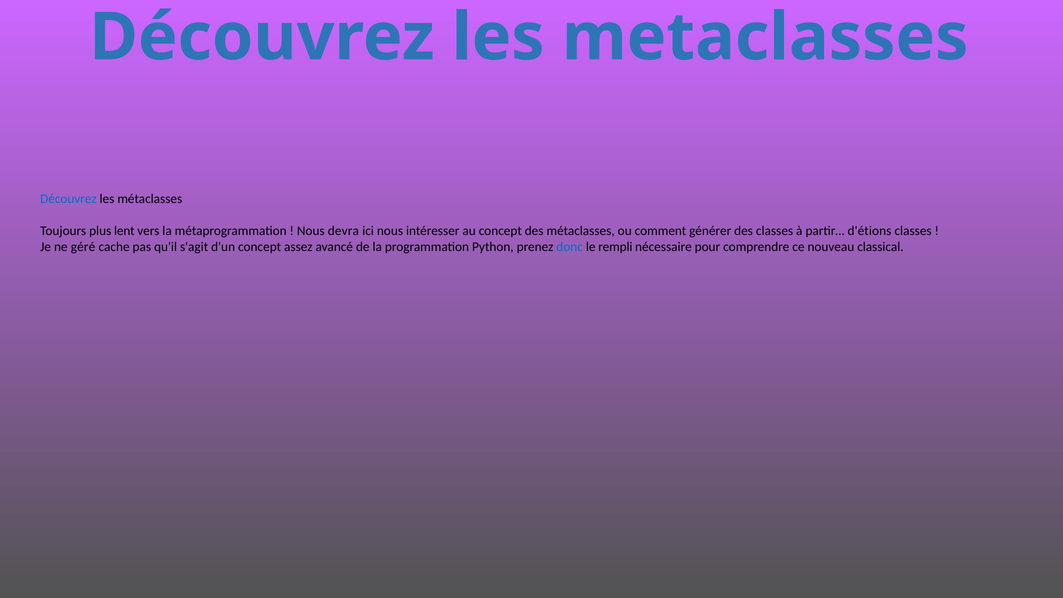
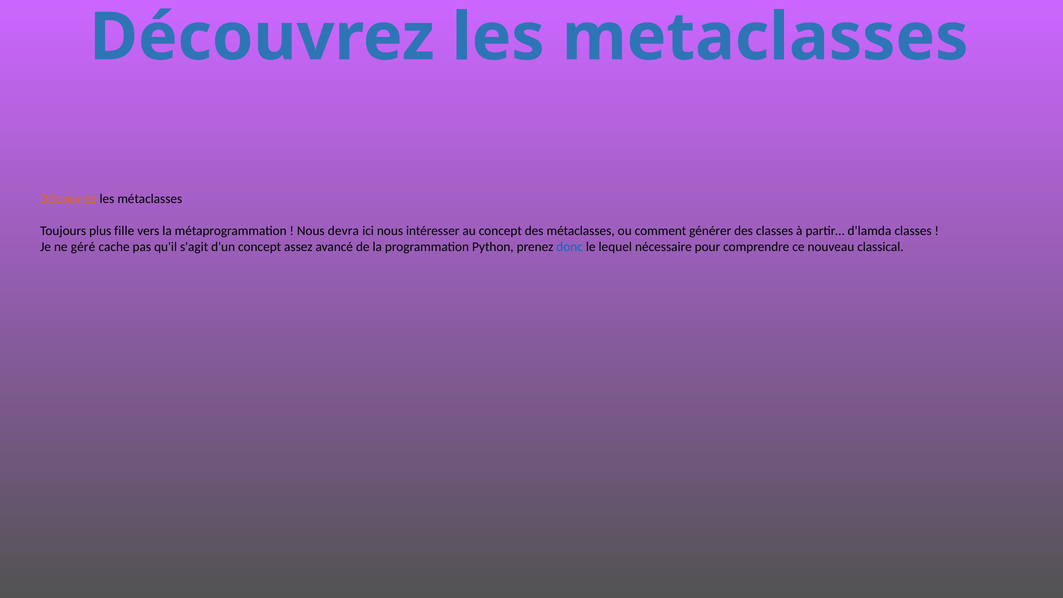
Découvrez at (68, 199) colour: blue -> orange
lent: lent -> fille
d'étions: d'étions -> d'lamda
rempli: rempli -> lequel
